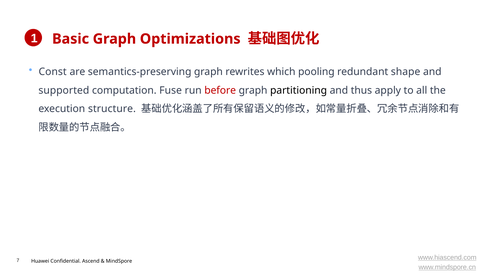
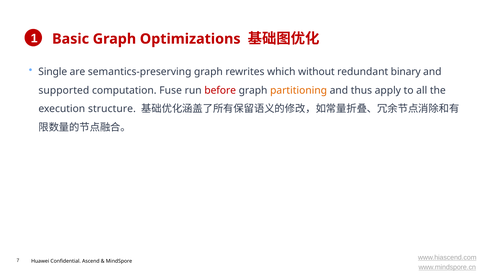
Const: Const -> Single
pooling: pooling -> without
shape: shape -> binary
partitioning colour: black -> orange
